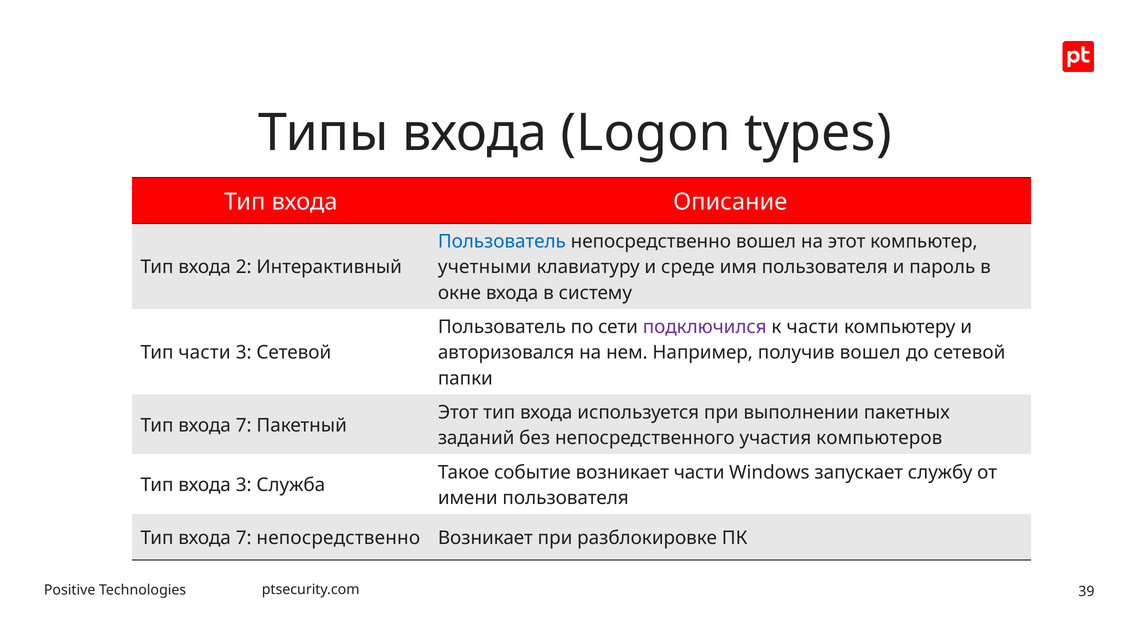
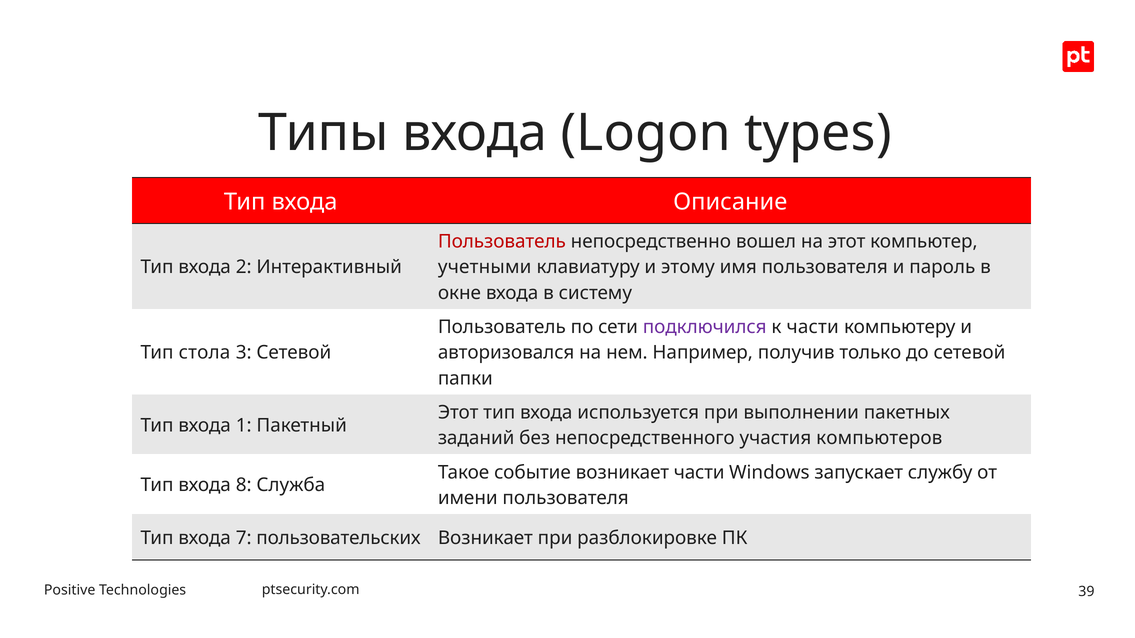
Пользователь at (502, 242) colour: blue -> red
среде: среде -> этому
Тип части: части -> стола
получив вошел: вошел -> только
7 at (244, 426): 7 -> 1
входа 3: 3 -> 8
7 непосредственно: непосредственно -> пользовательских
